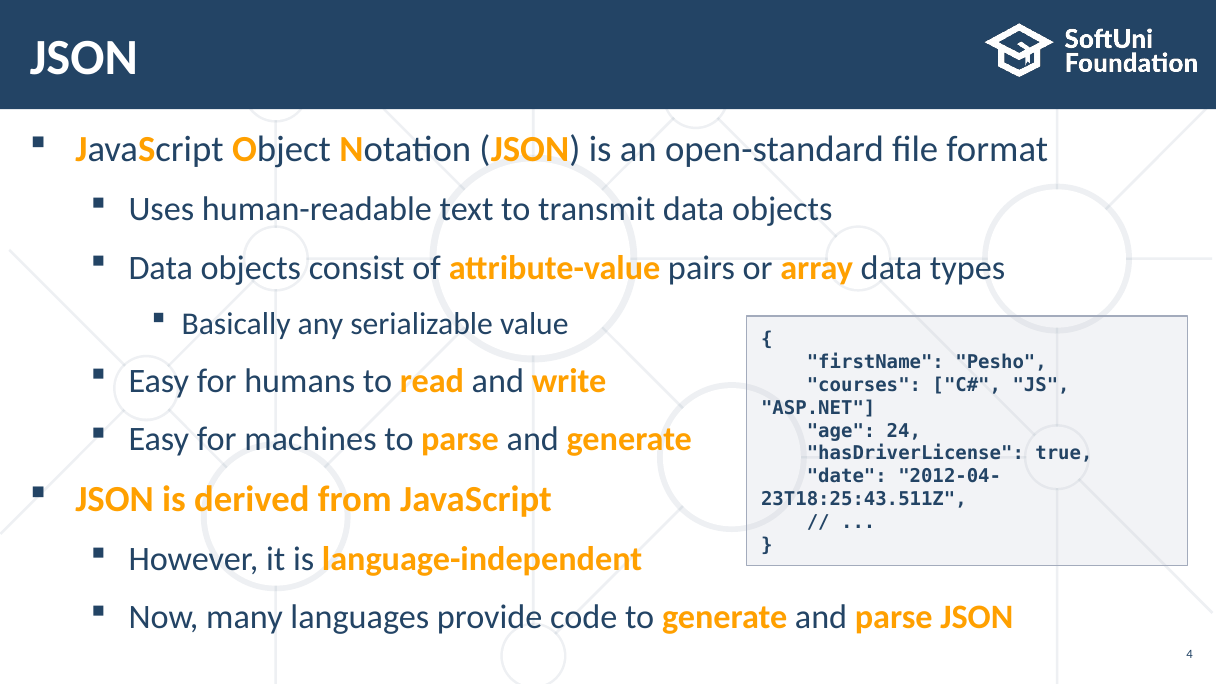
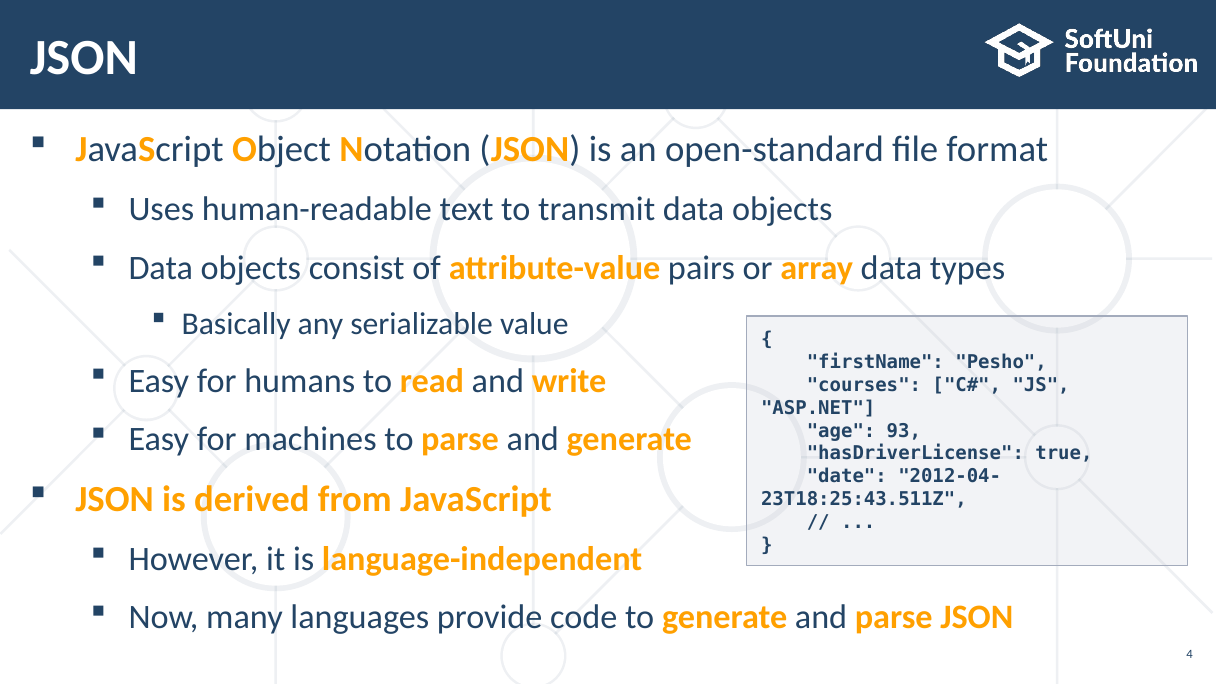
24: 24 -> 93
